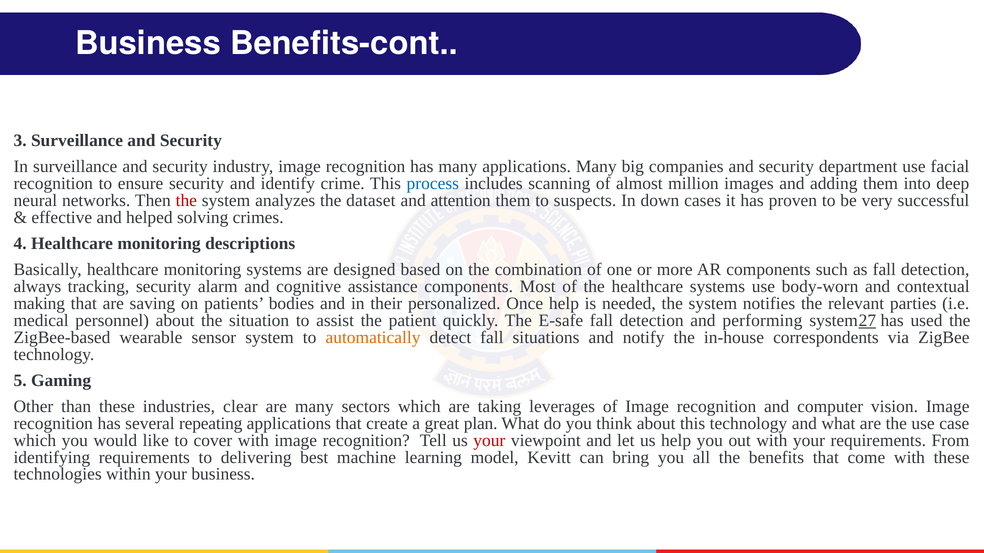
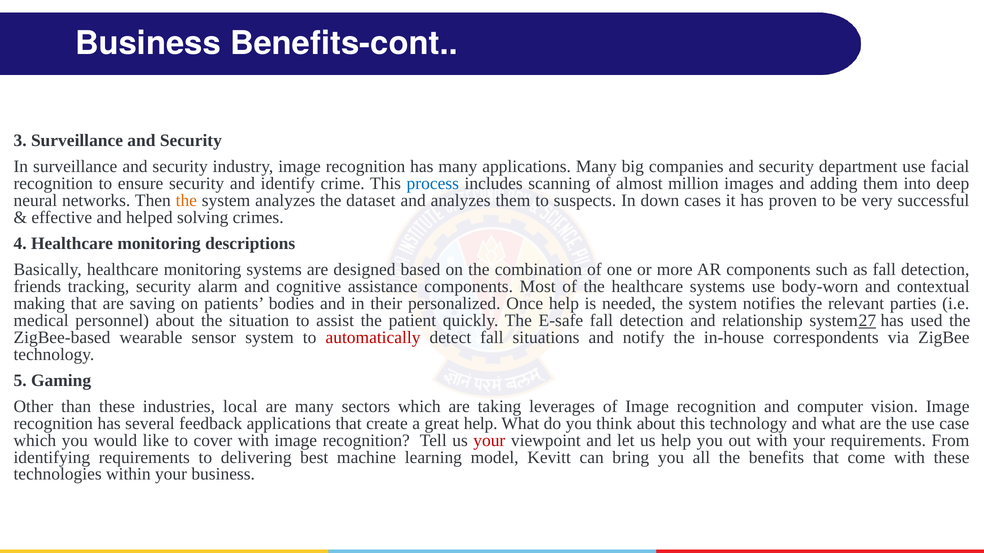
the at (186, 201) colour: red -> orange
and attention: attention -> analyzes
always: always -> friends
performing: performing -> relationship
automatically colour: orange -> red
clear: clear -> local
repeating: repeating -> feedback
great plan: plan -> help
